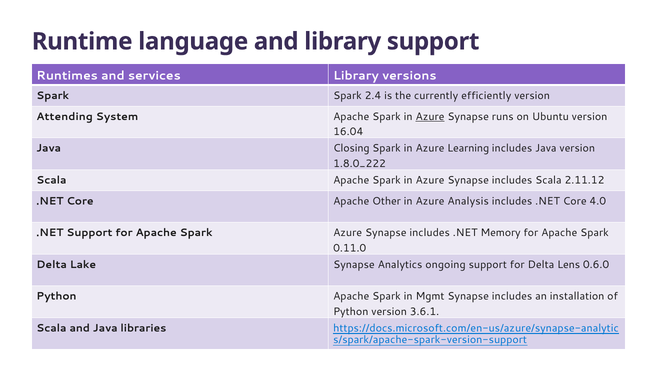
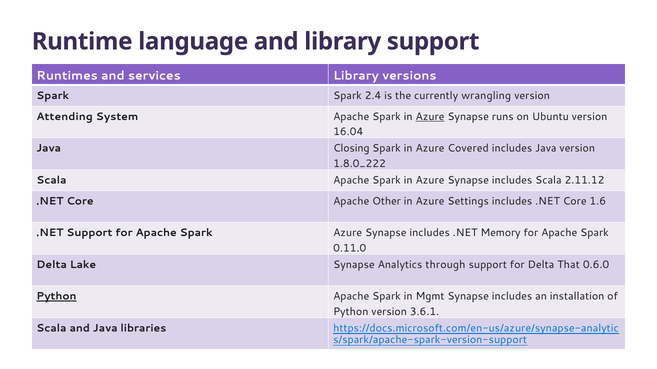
efficiently: efficiently -> wrangling
Learning: Learning -> Covered
Analysis: Analysis -> Settings
4.0: 4.0 -> 1.6
ongoing: ongoing -> through
Lens: Lens -> That
Python at (56, 297) underline: none -> present
